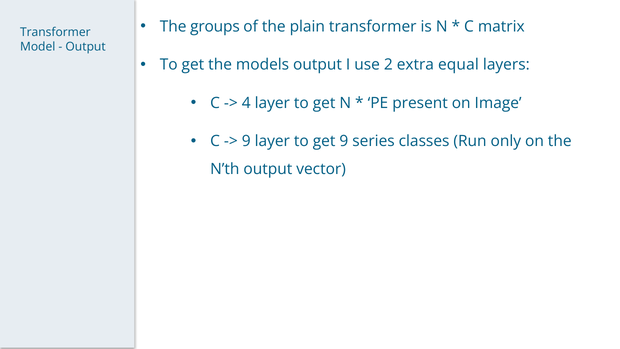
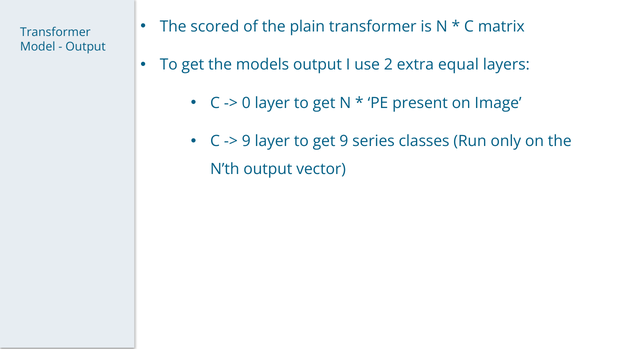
groups: groups -> scored
4: 4 -> 0
